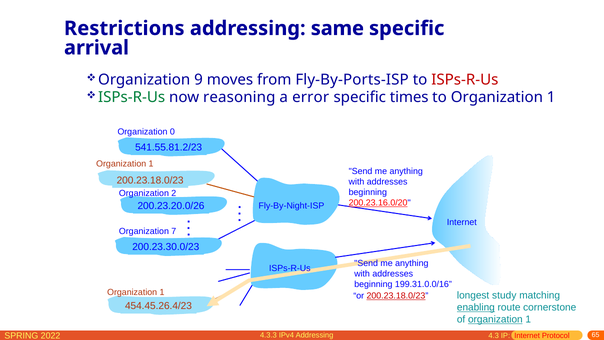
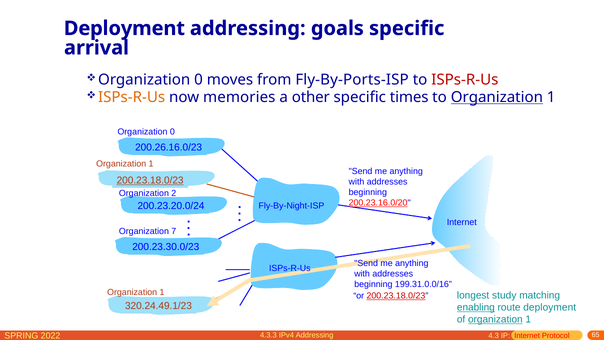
Restrictions at (124, 28): Restrictions -> Deployment
same: same -> goals
9 at (199, 80): 9 -> 0
ISPs-R-Us at (132, 97) colour: green -> orange
reasoning: reasoning -> memories
error: error -> other
Organization at (497, 97) underline: none -> present
541.55.81.2/23: 541.55.81.2/23 -> 200.26.16.0/23
200.23.18.0/23 at (150, 180) underline: none -> present
200.23.20.0/26: 200.23.20.0/26 -> 200.23.20.0/24
454.45.26.4/23: 454.45.26.4/23 -> 320.24.49.1/23
route cornerstone: cornerstone -> deployment
